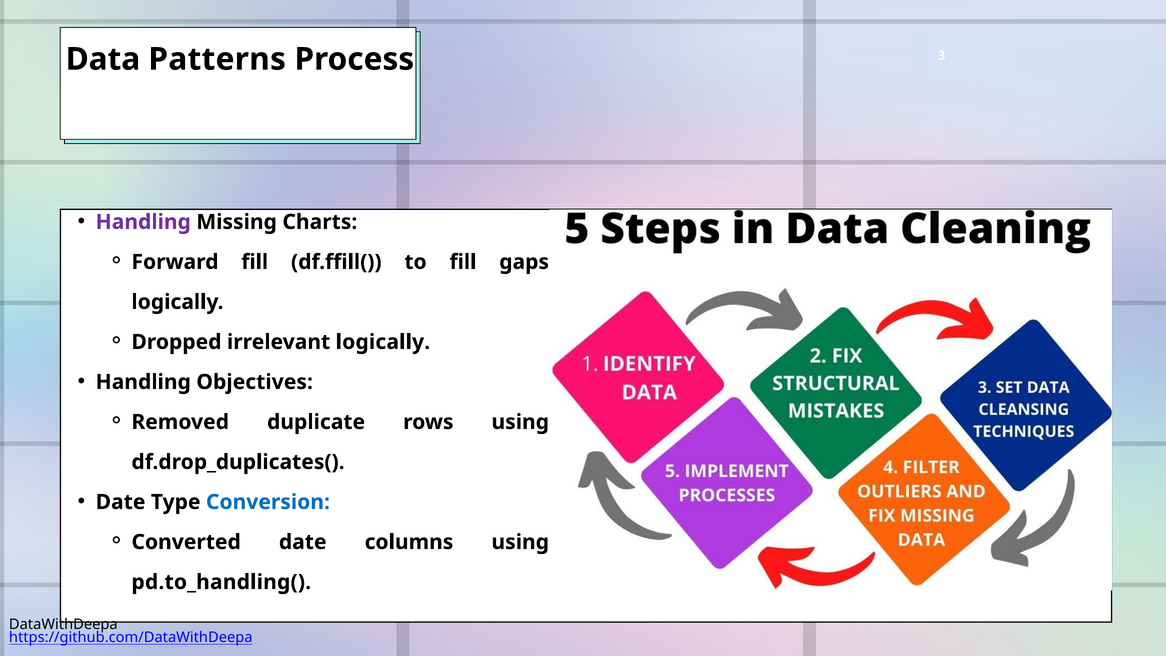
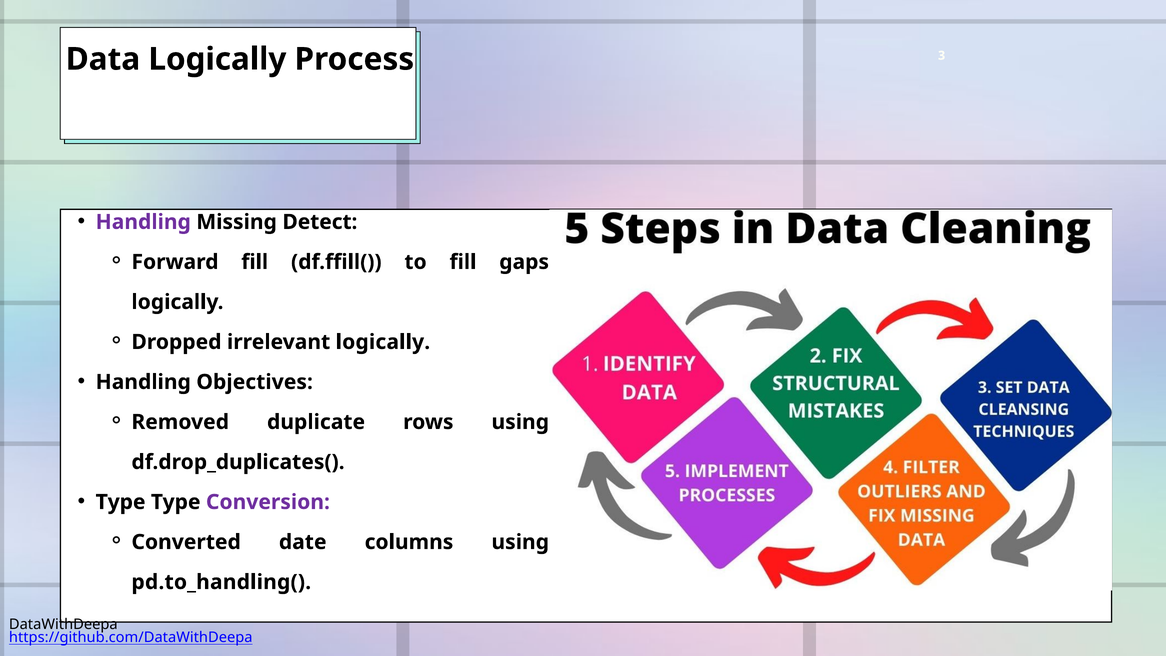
Data Patterns: Patterns -> Logically
Charts: Charts -> Detect
Date at (121, 502): Date -> Type
Conversion colour: blue -> purple
